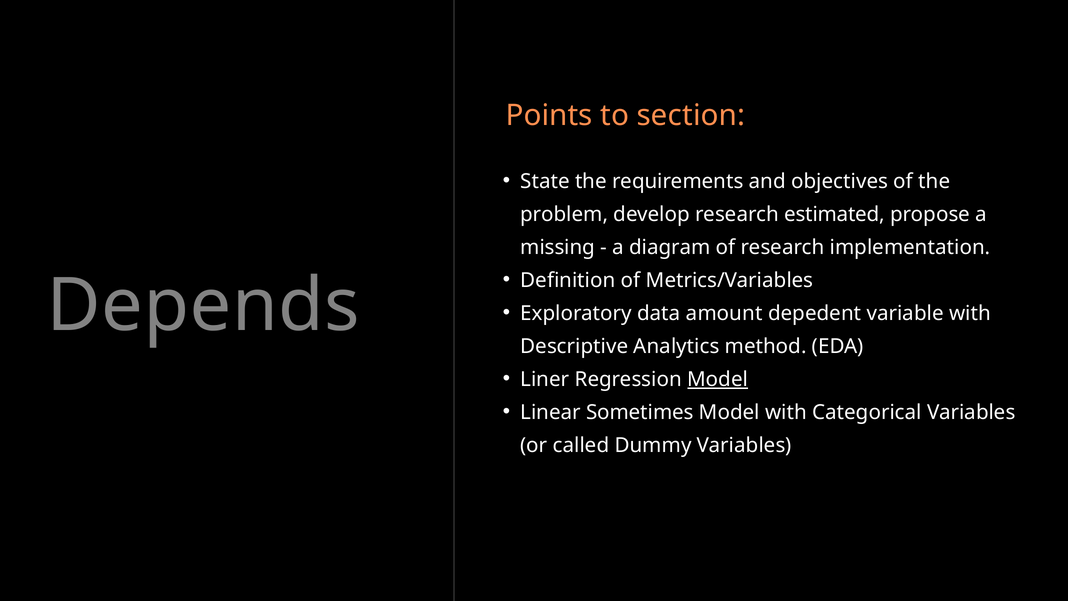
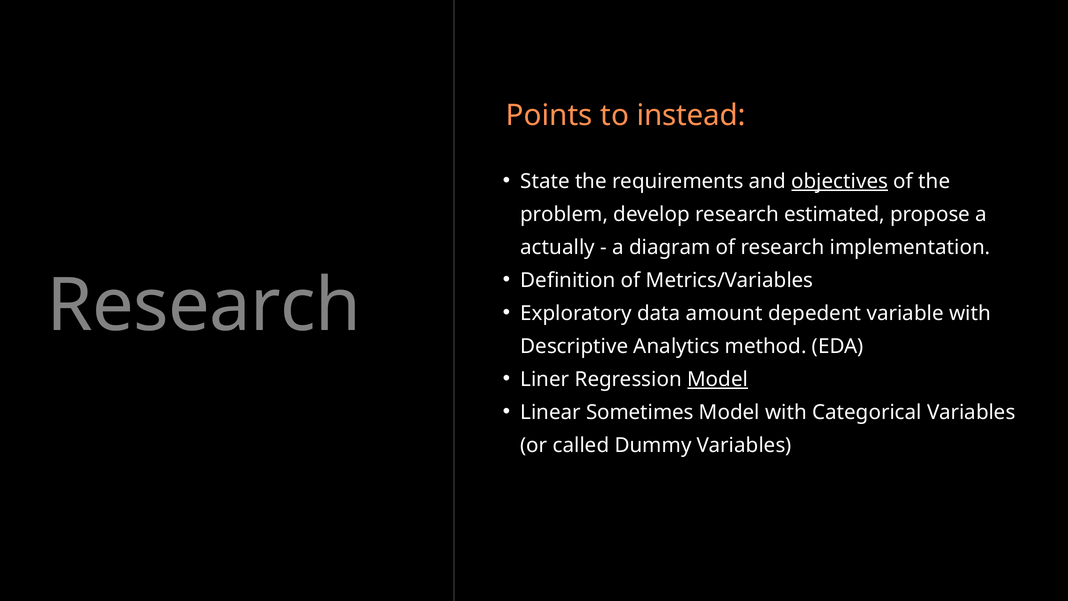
section: section -> instead
objectives underline: none -> present
missing: missing -> actually
Depends at (203, 306): Depends -> Research
